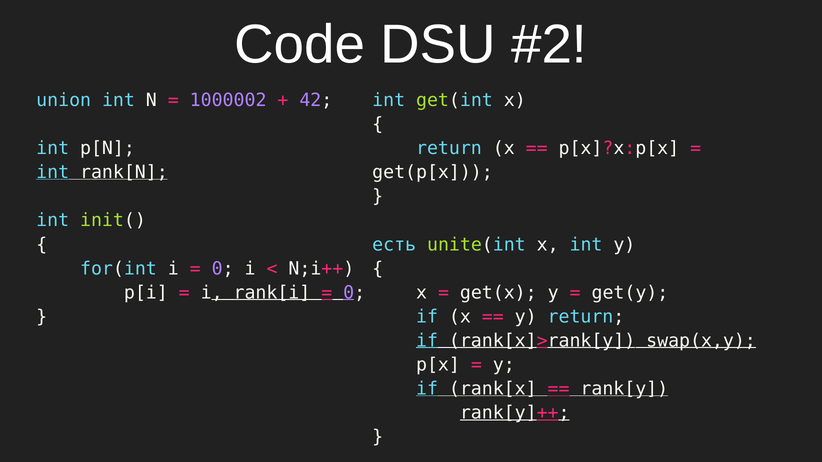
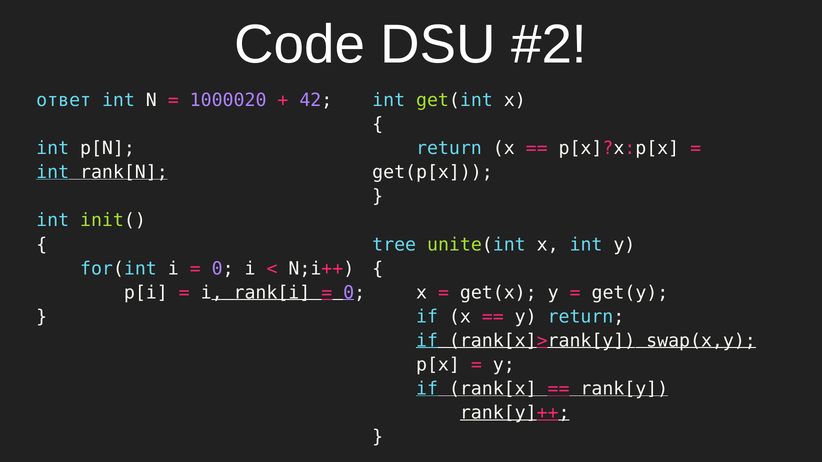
union: union -> ответ
1000002: 1000002 -> 1000020
есть: есть -> tree
